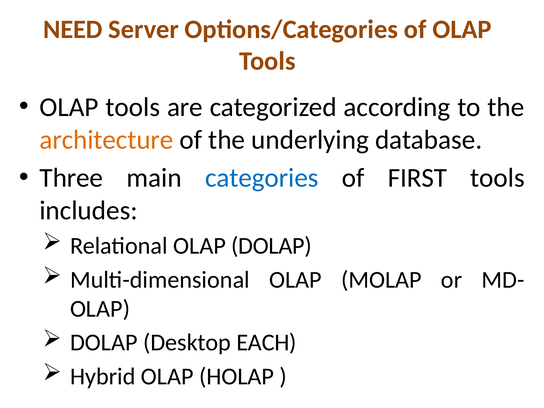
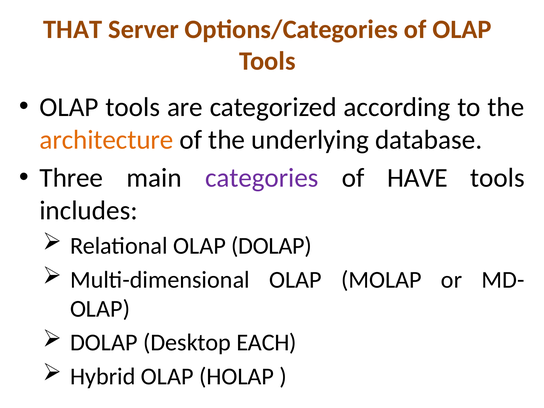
NEED: NEED -> THAT
categories colour: blue -> purple
FIRST: FIRST -> HAVE
